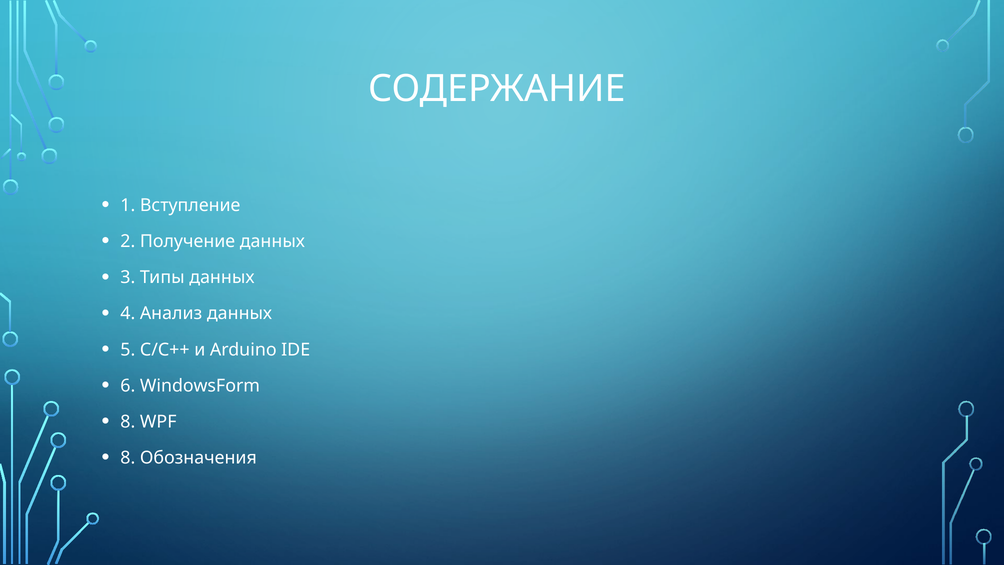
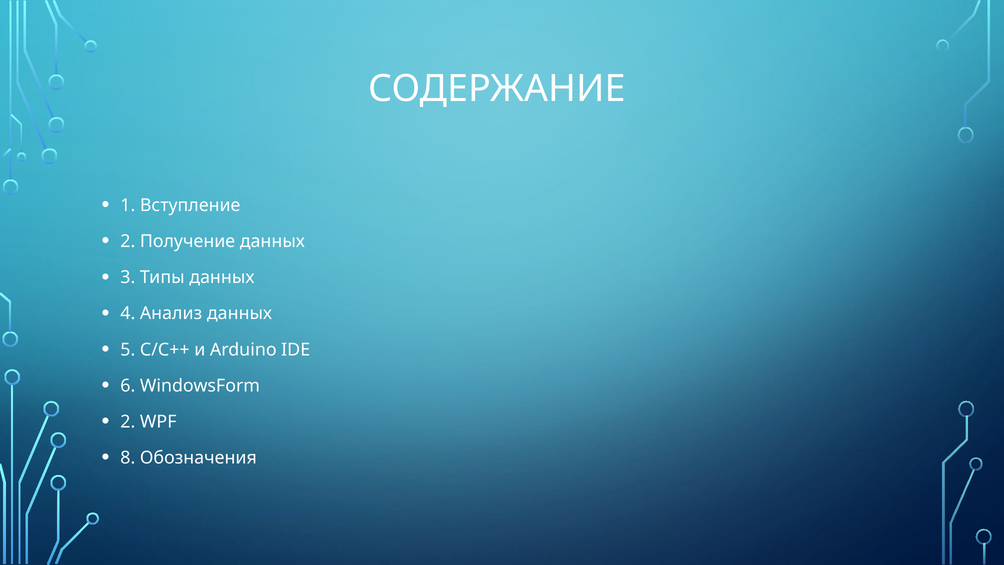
8 at (128, 422): 8 -> 2
